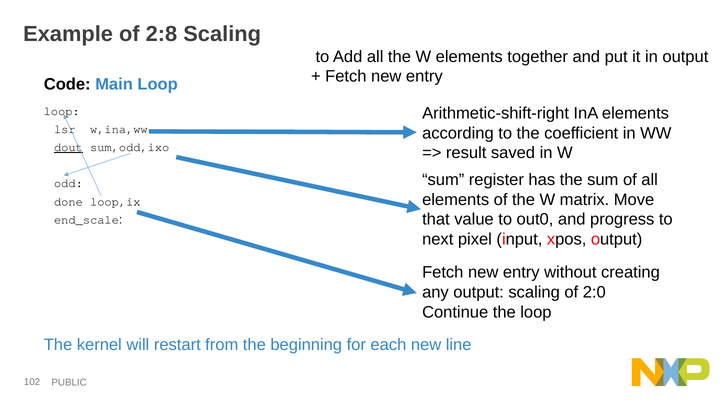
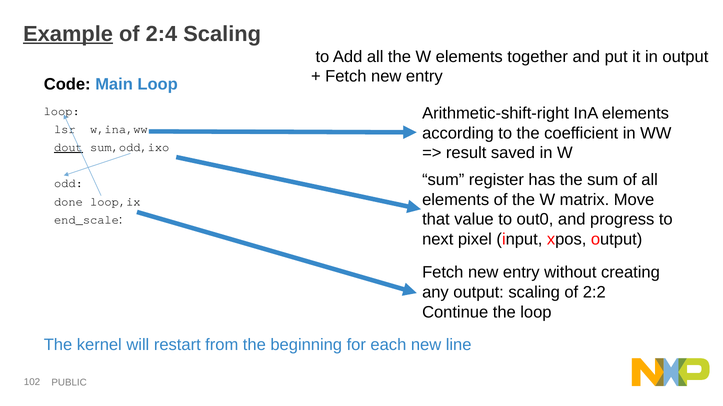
Example underline: none -> present
2:8: 2:8 -> 2:4
2:0: 2:0 -> 2:2
